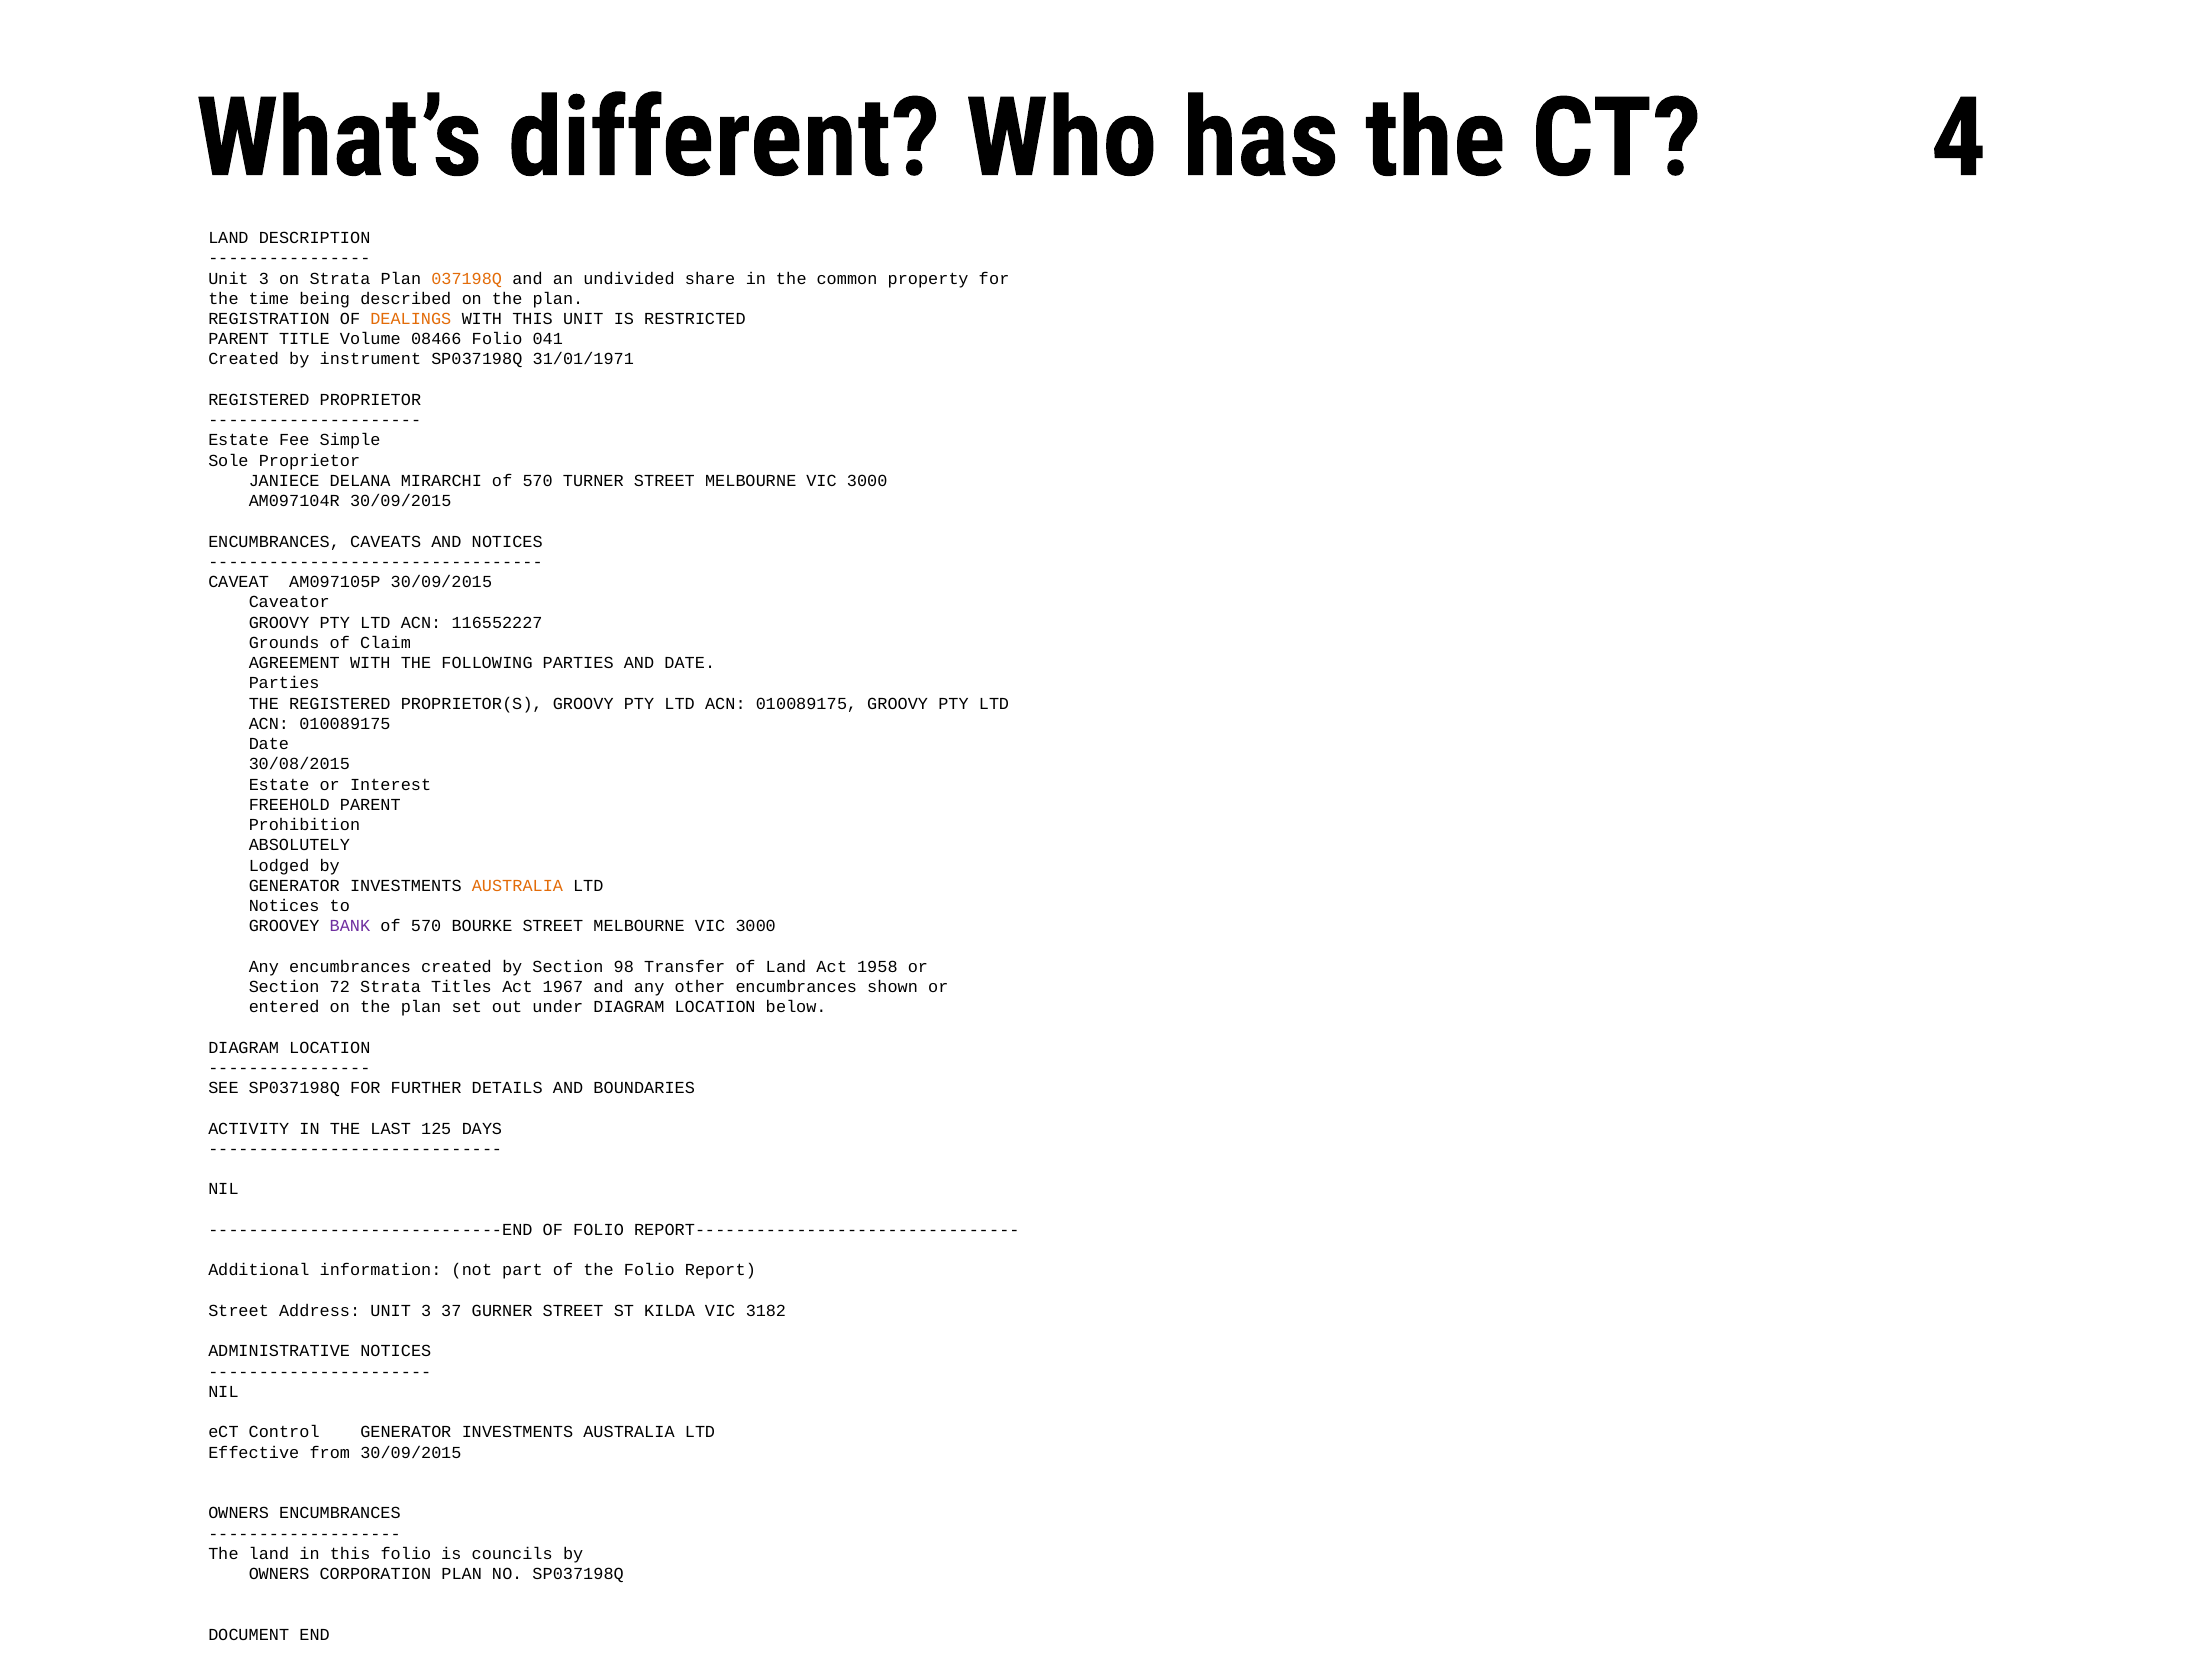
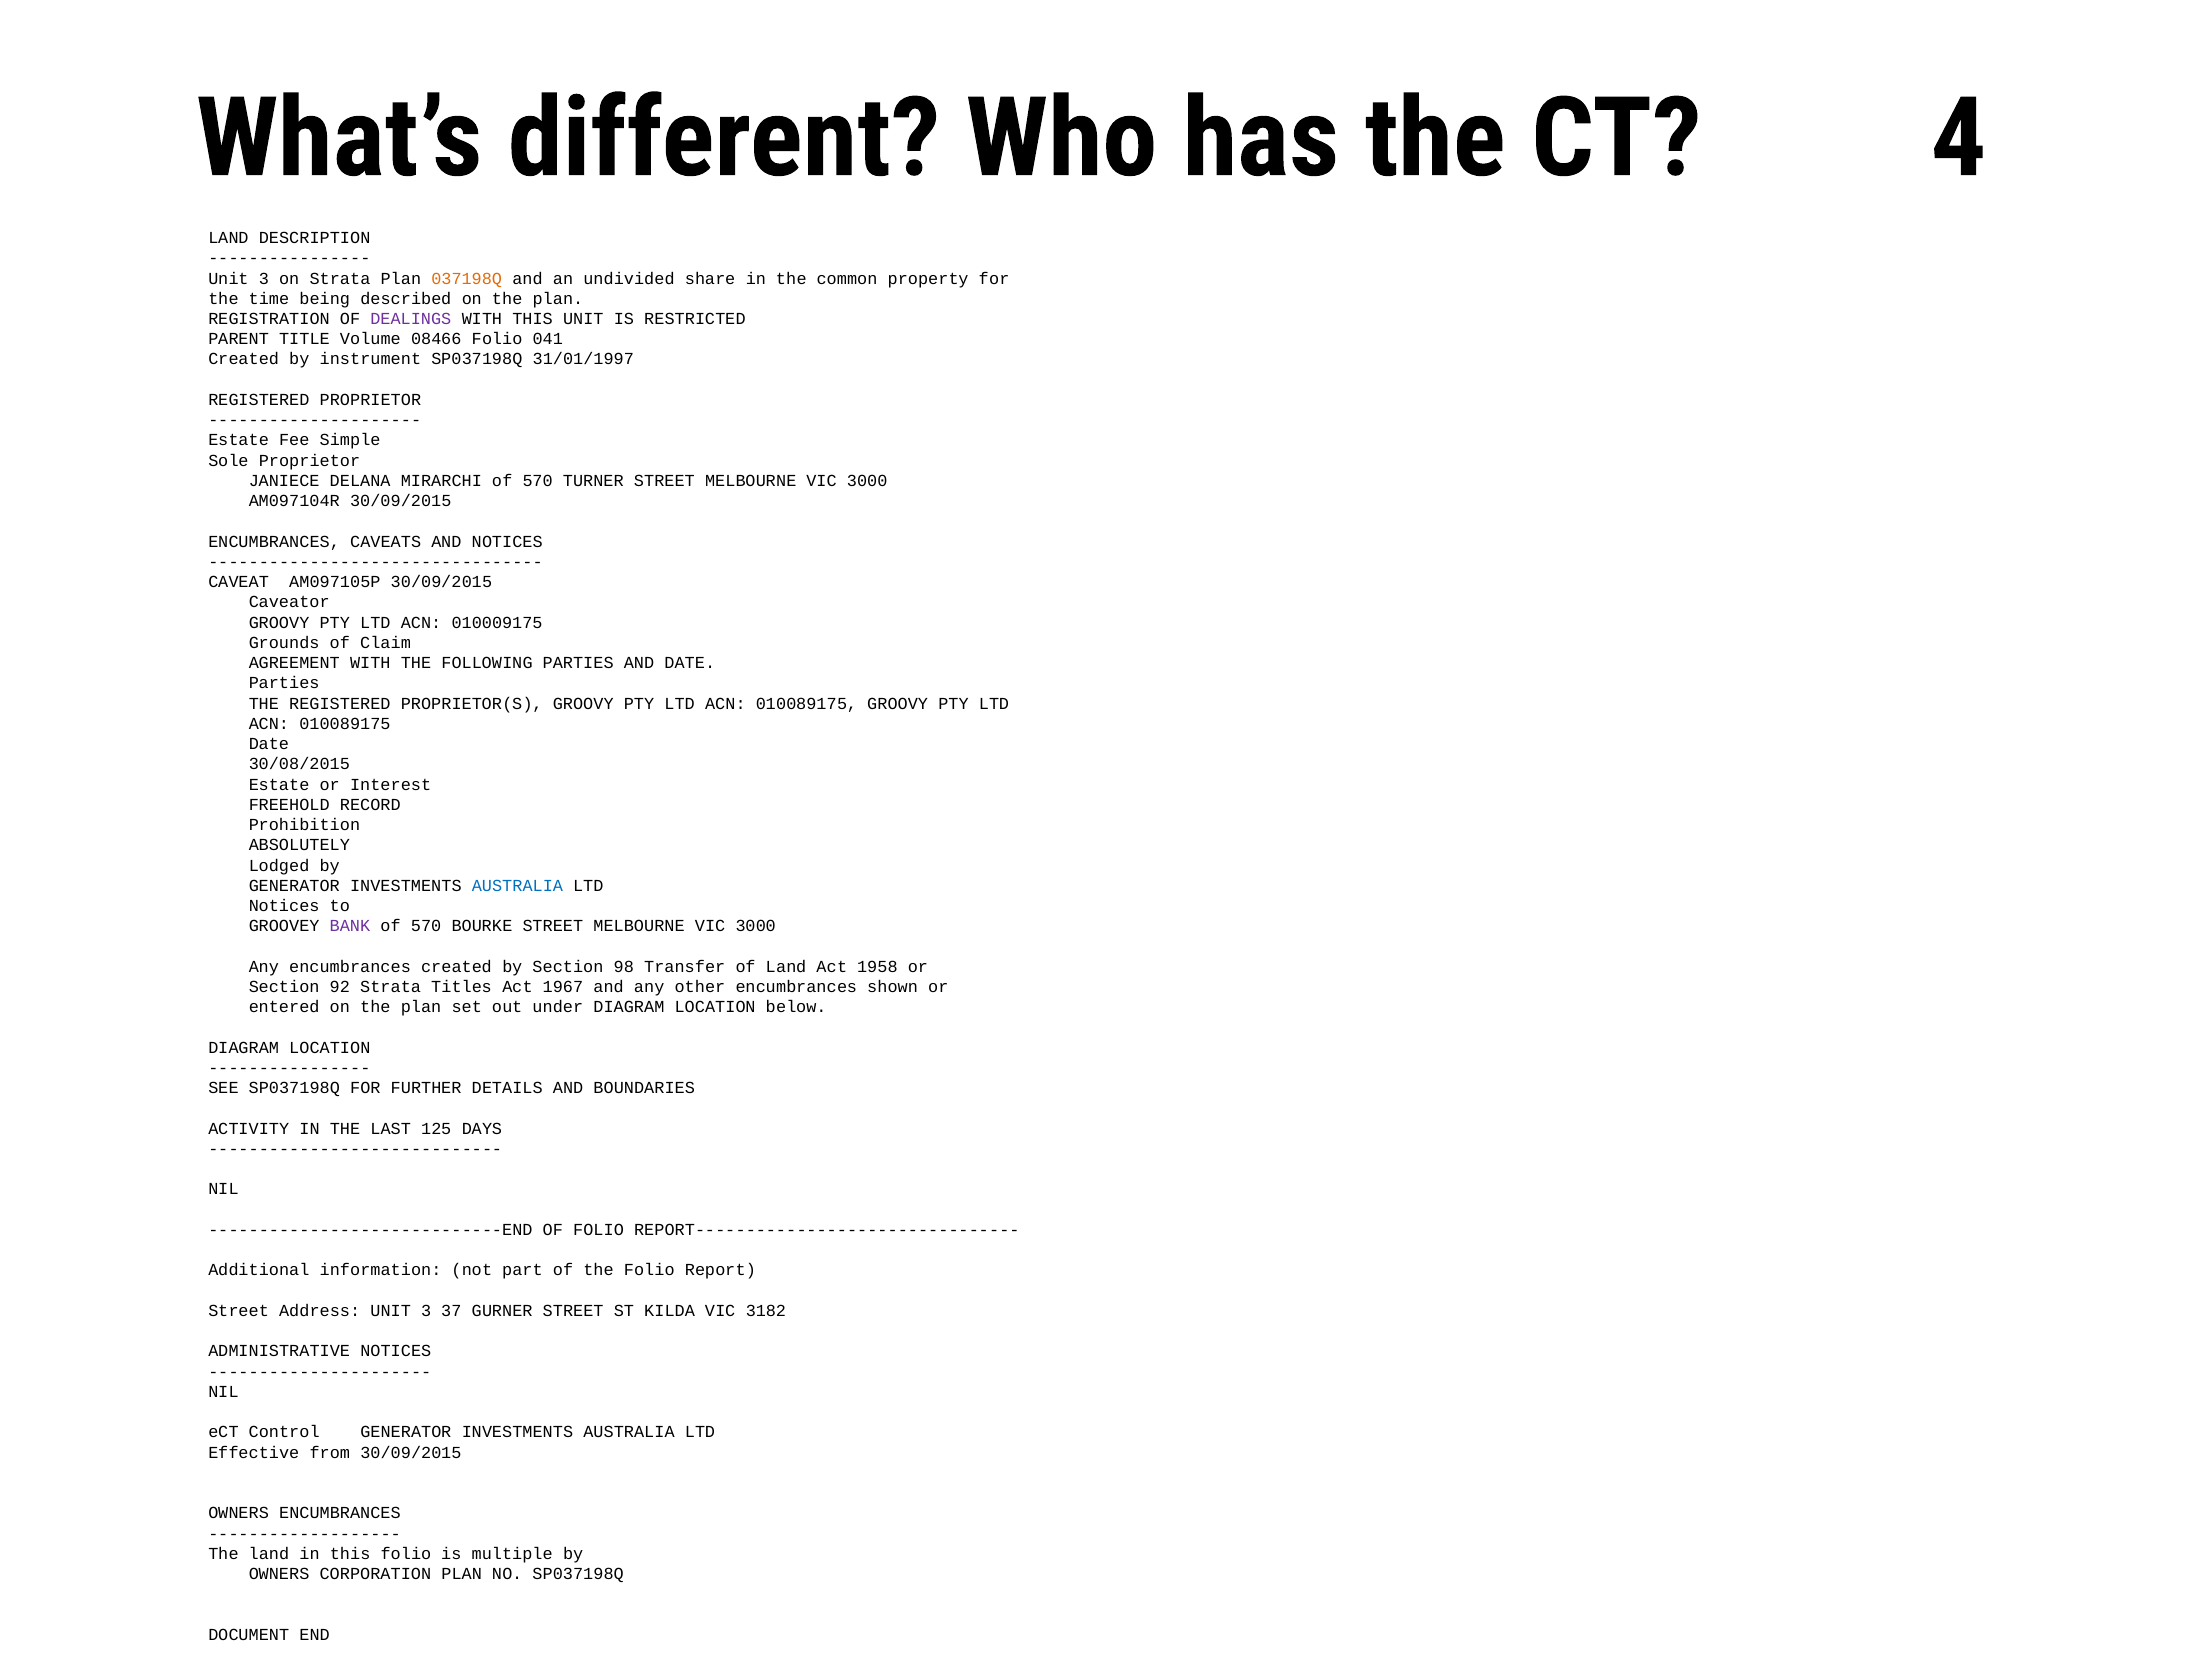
DEALINGS colour: orange -> purple
31/01/1971: 31/01/1971 -> 31/01/1997
116552227: 116552227 -> 010009175
FREEHOLD PARENT: PARENT -> RECORD
AUSTRALIA at (517, 886) colour: orange -> blue
72: 72 -> 92
councils: councils -> multiple
